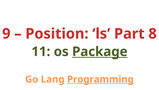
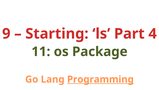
Position: Position -> Starting
8: 8 -> 4
Package underline: present -> none
